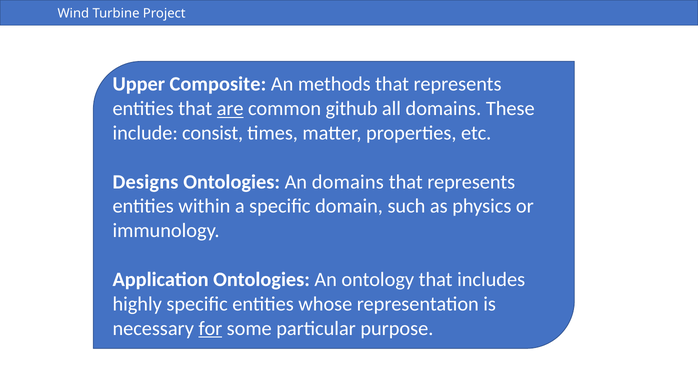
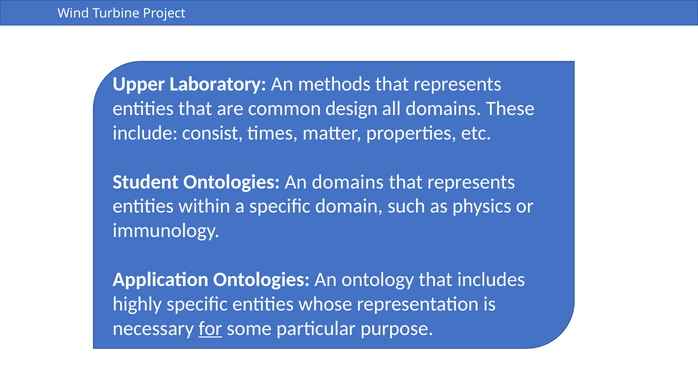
Composite: Composite -> Laboratory
are underline: present -> none
github: github -> design
Designs: Designs -> Student
